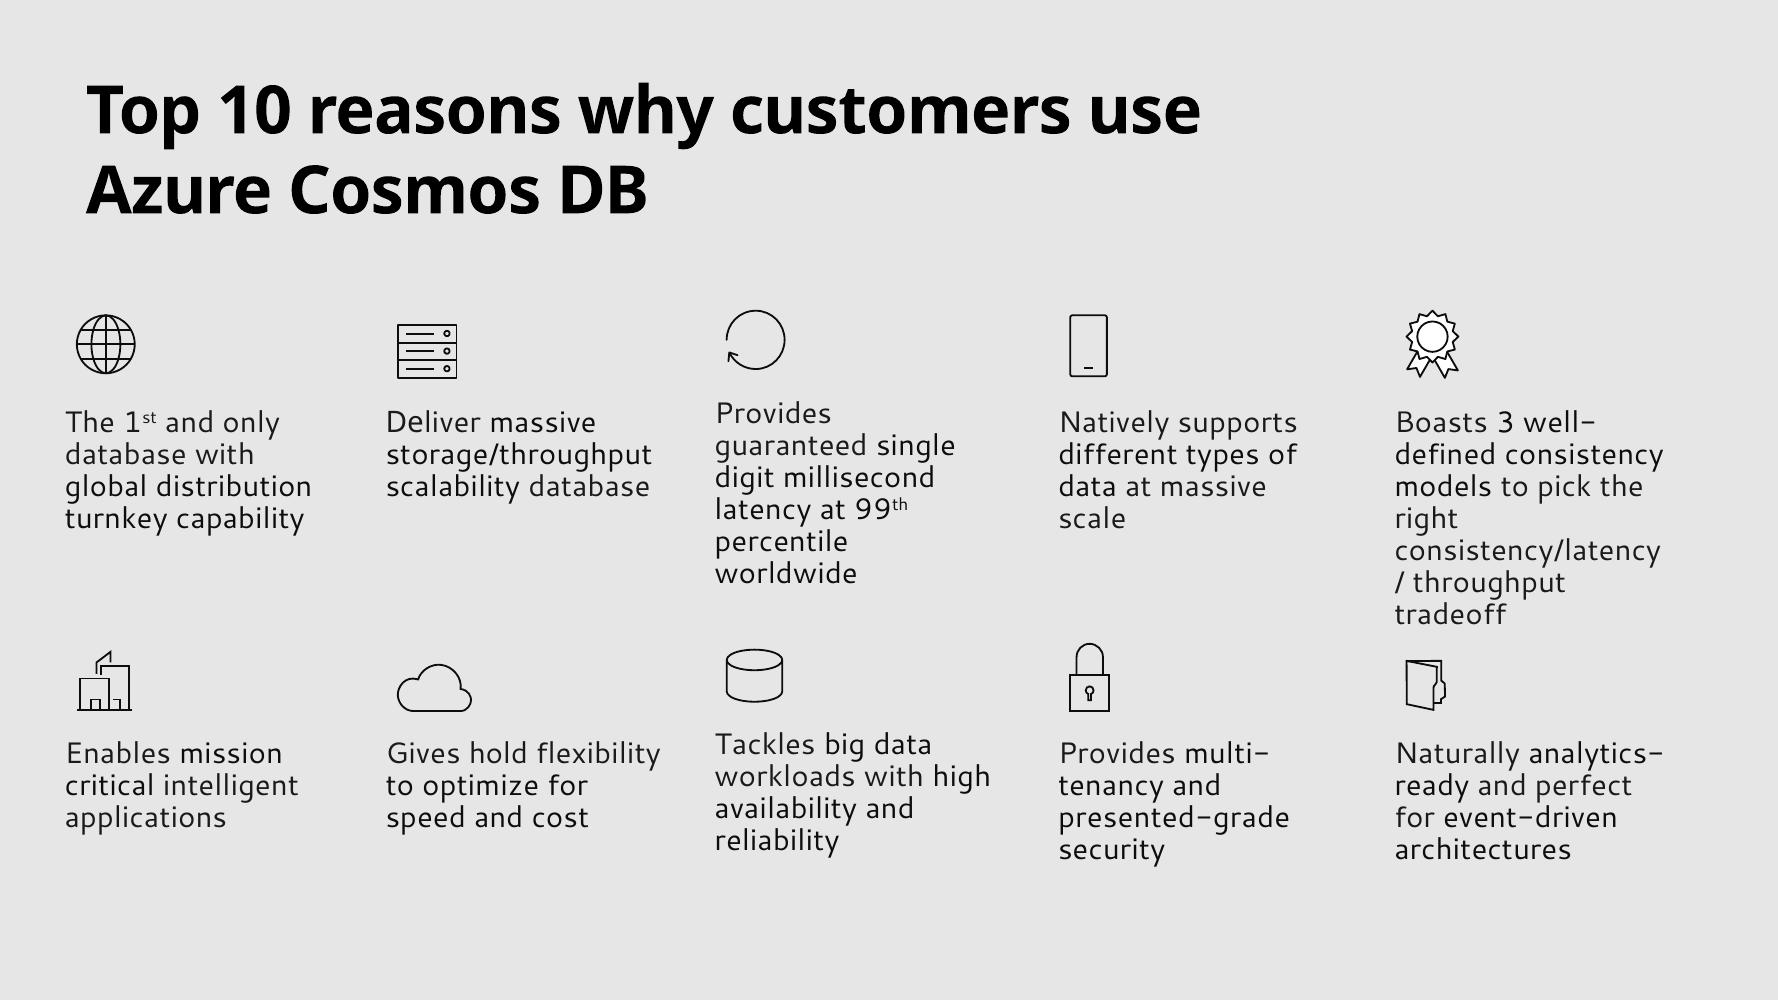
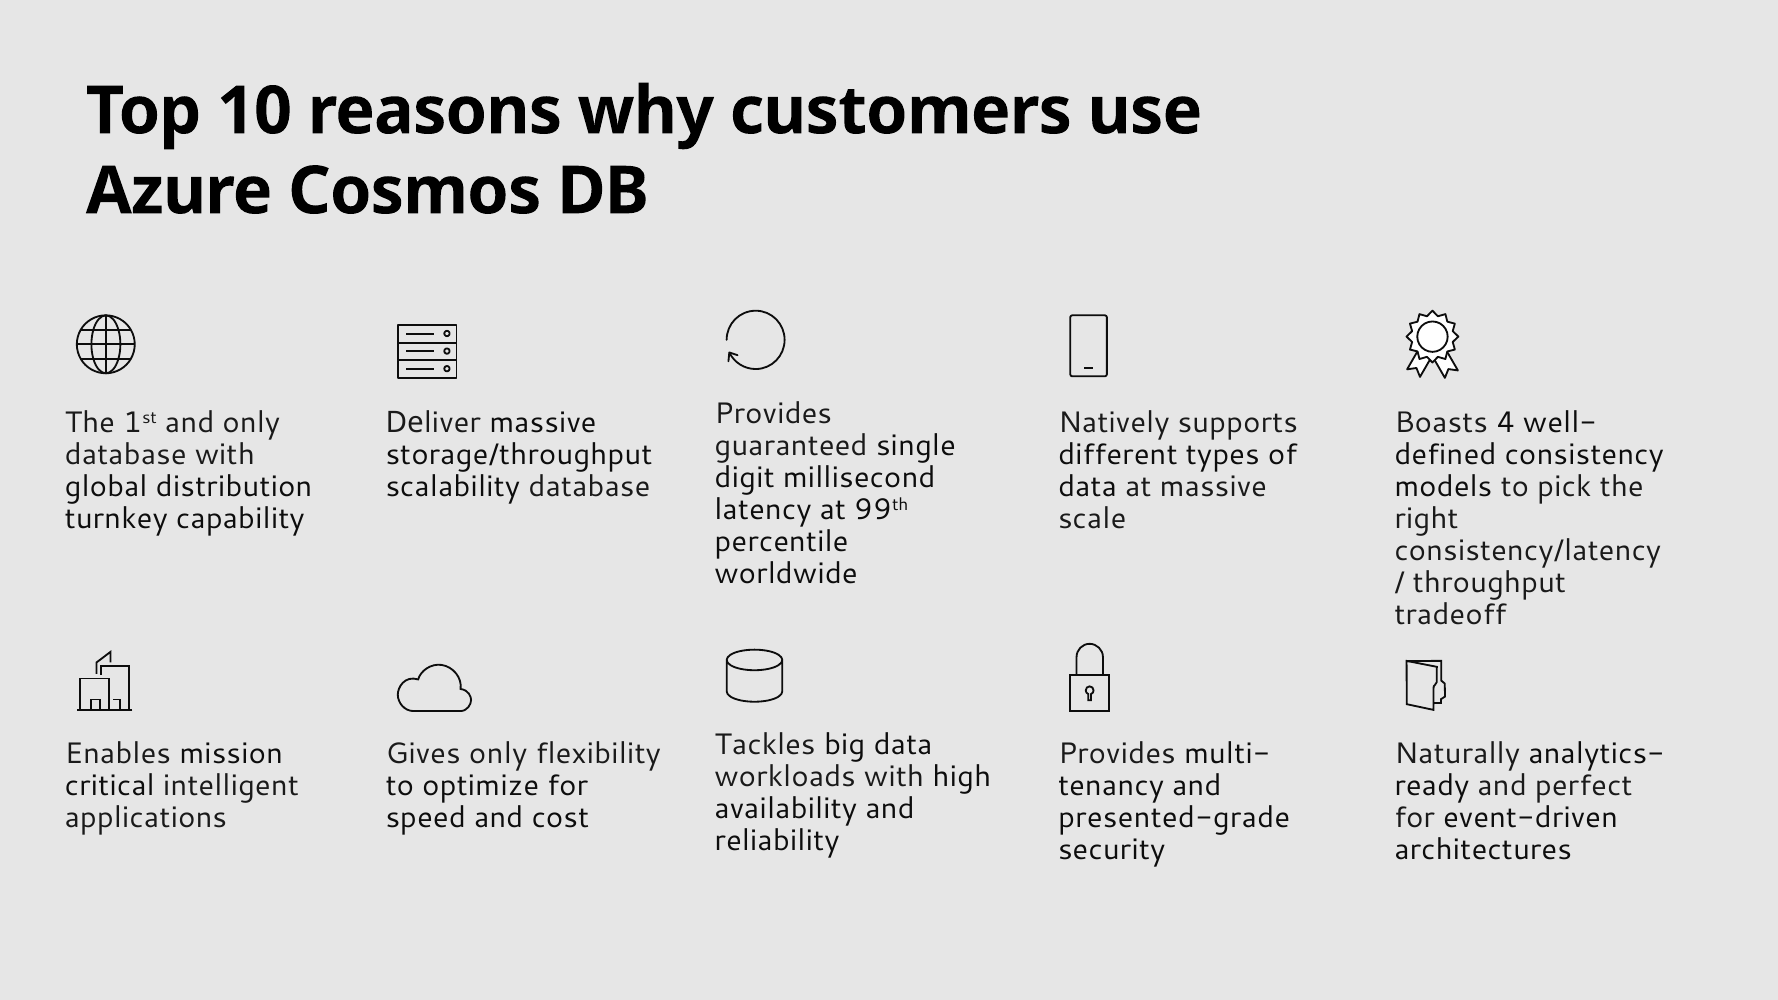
3: 3 -> 4
Gives hold: hold -> only
